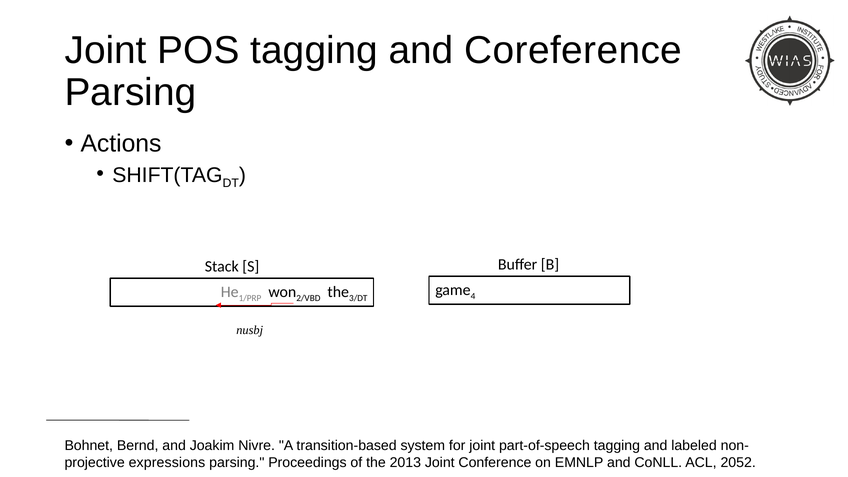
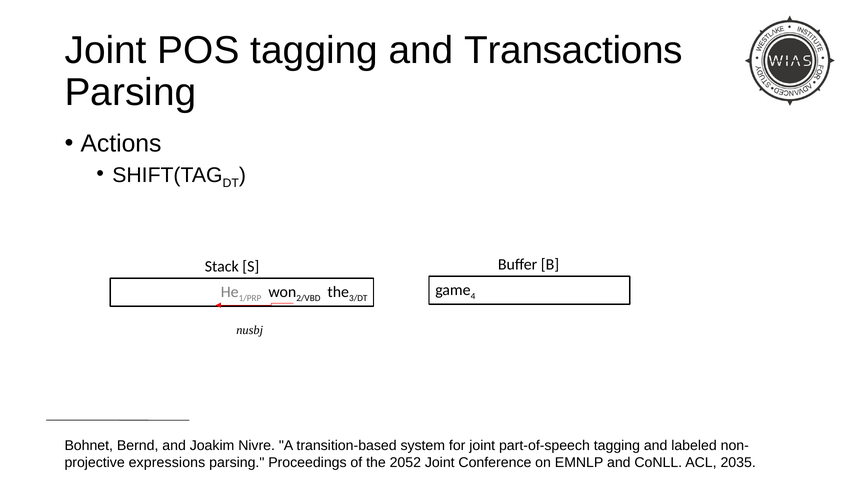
Coreference: Coreference -> Transactions
2013: 2013 -> 2052
2052: 2052 -> 2035
